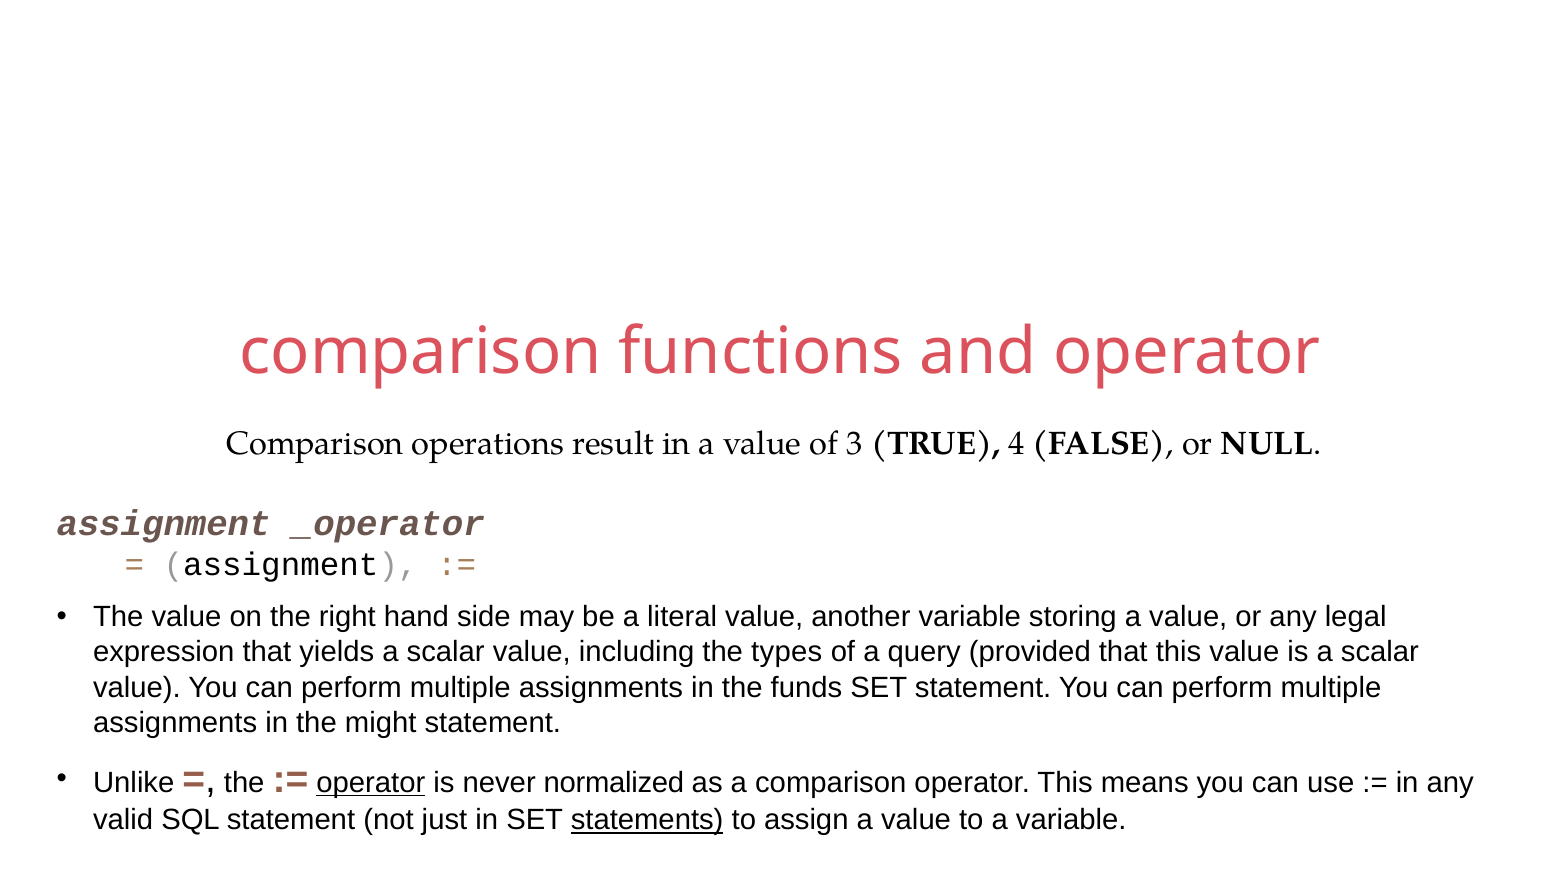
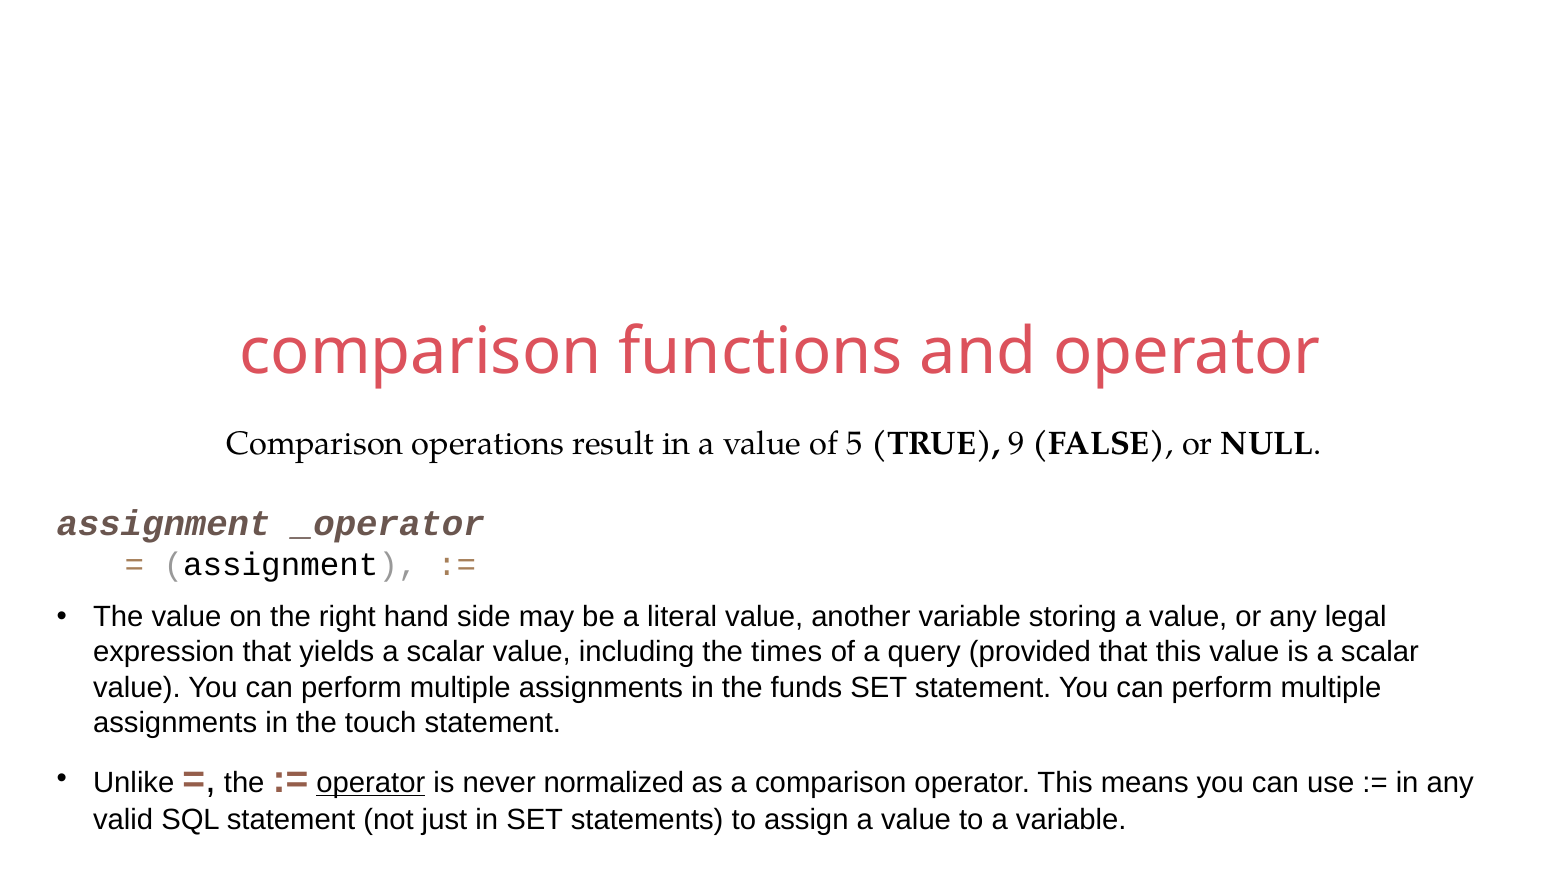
3: 3 -> 5
4: 4 -> 9
types: types -> times
might: might -> touch
statements underline: present -> none
